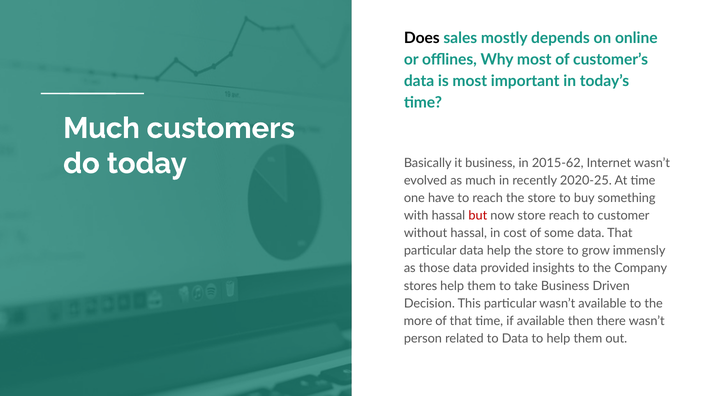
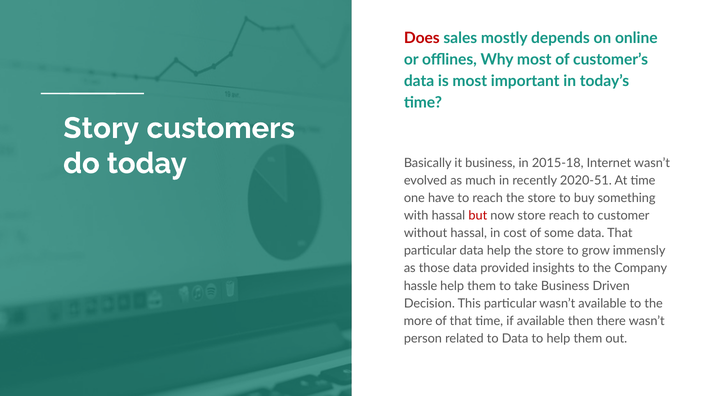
Does colour: black -> red
Much at (101, 128): Much -> Story
2015-62: 2015-62 -> 2015-18
2020-25: 2020-25 -> 2020-51
stores: stores -> hassle
